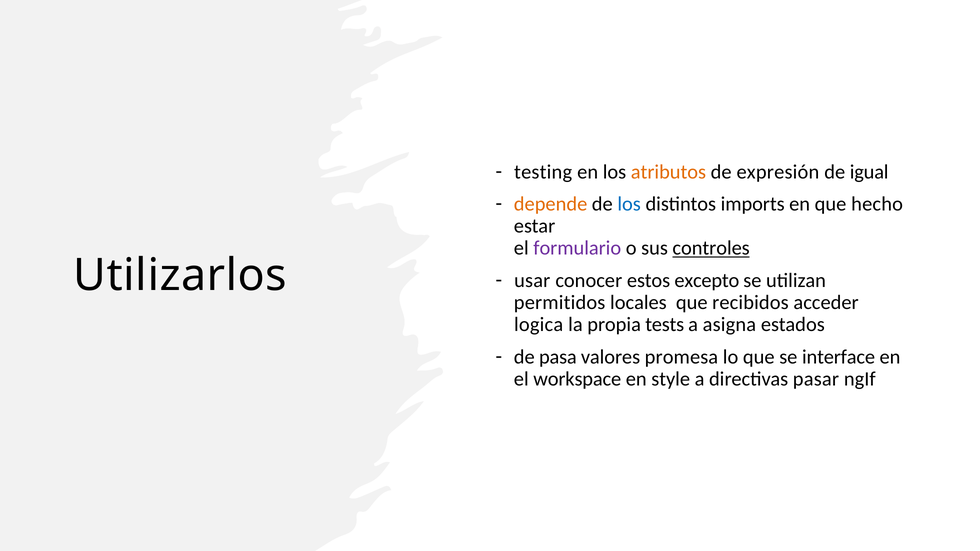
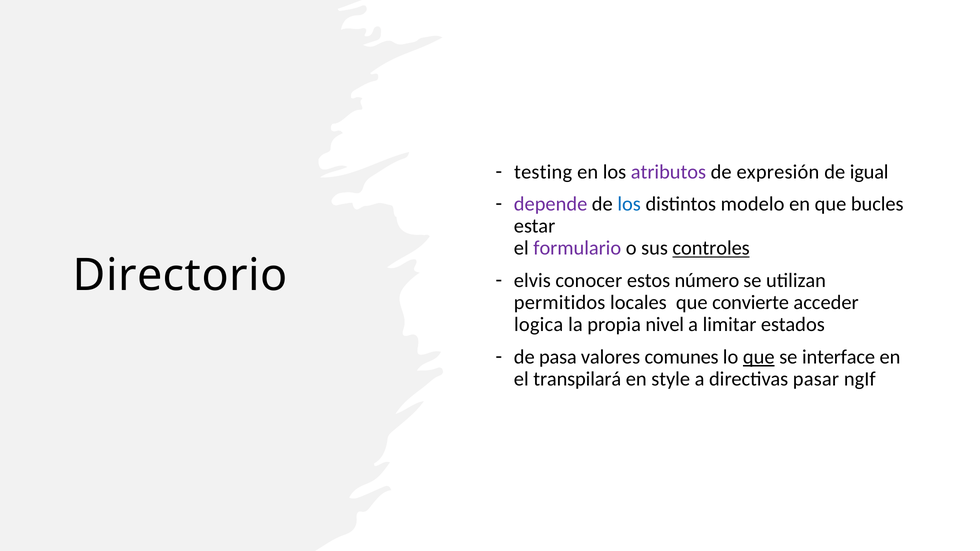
atributos colour: orange -> purple
depende colour: orange -> purple
imports: imports -> modelo
hecho: hecho -> bucles
Utilizarlos: Utilizarlos -> Directorio
usar: usar -> elvis
excepto: excepto -> número
recibidos: recibidos -> convierte
tests: tests -> nivel
asigna: asigna -> limitar
promesa: promesa -> comunes
que at (759, 357) underline: none -> present
workspace: workspace -> transpilará
